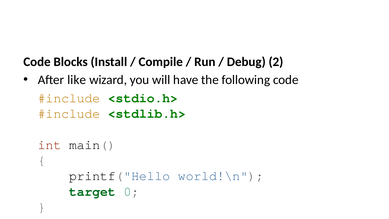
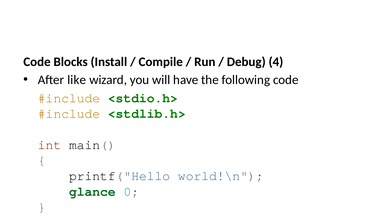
2: 2 -> 4
target: target -> glance
